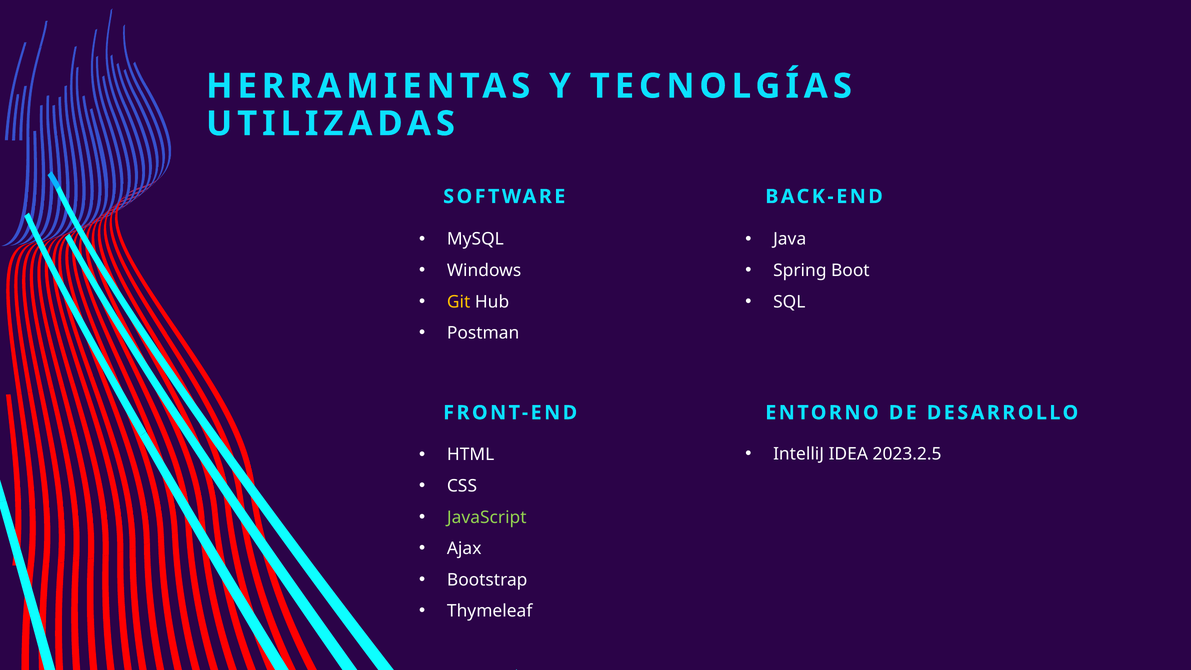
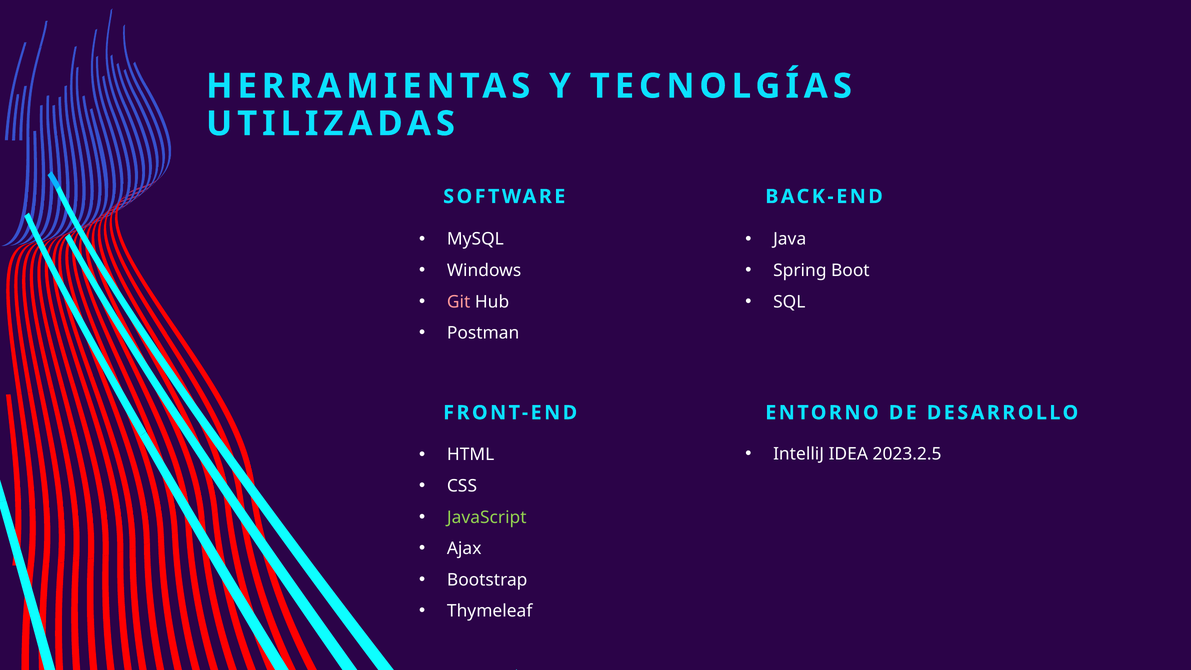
Git colour: yellow -> pink
